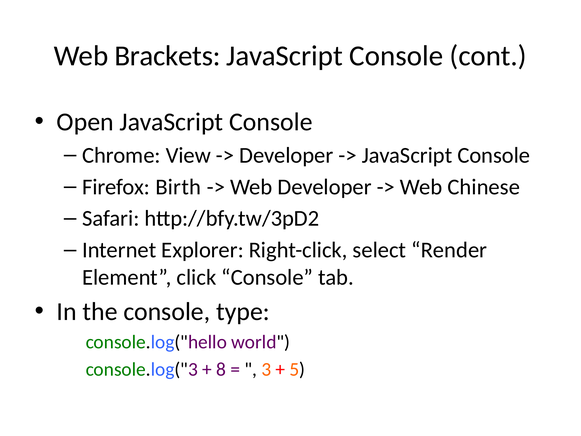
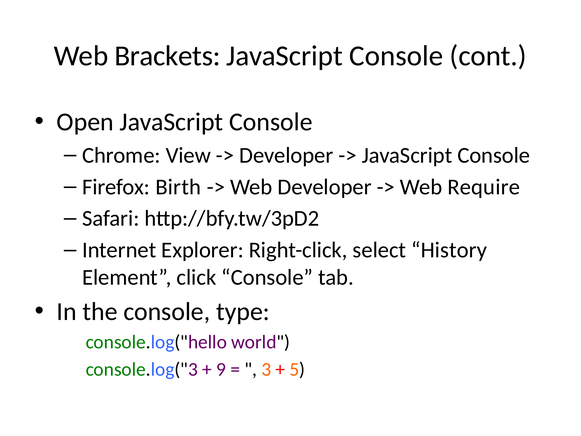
Chinese: Chinese -> Require
Render: Render -> History
8: 8 -> 9
